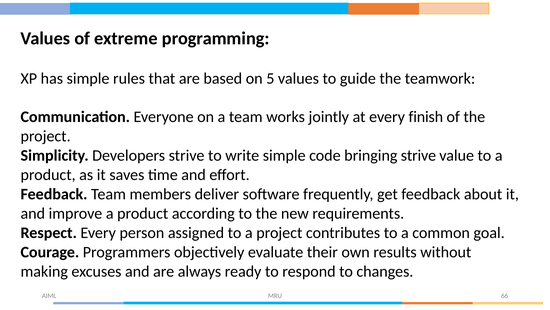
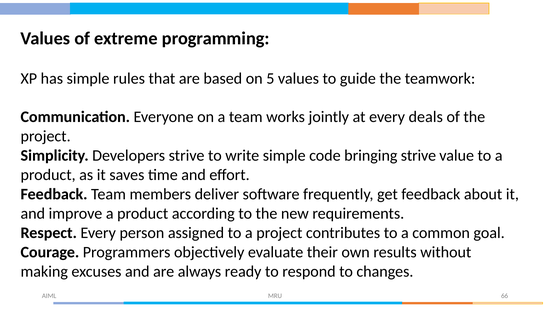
finish: finish -> deals
